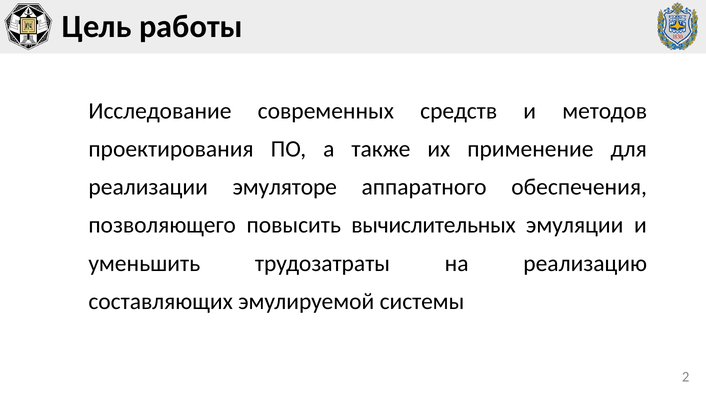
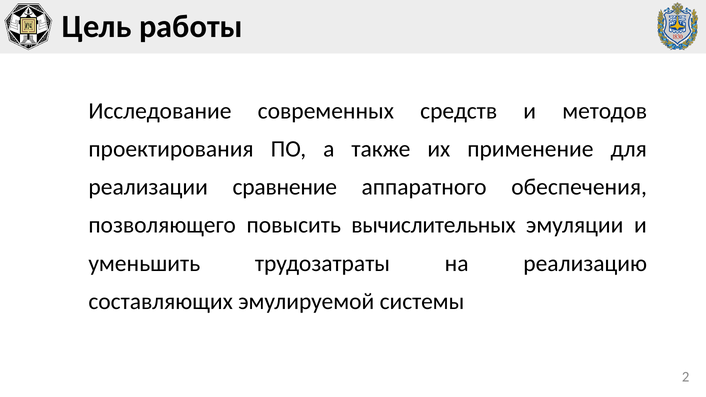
эмуляторе: эмуляторе -> сравнение
